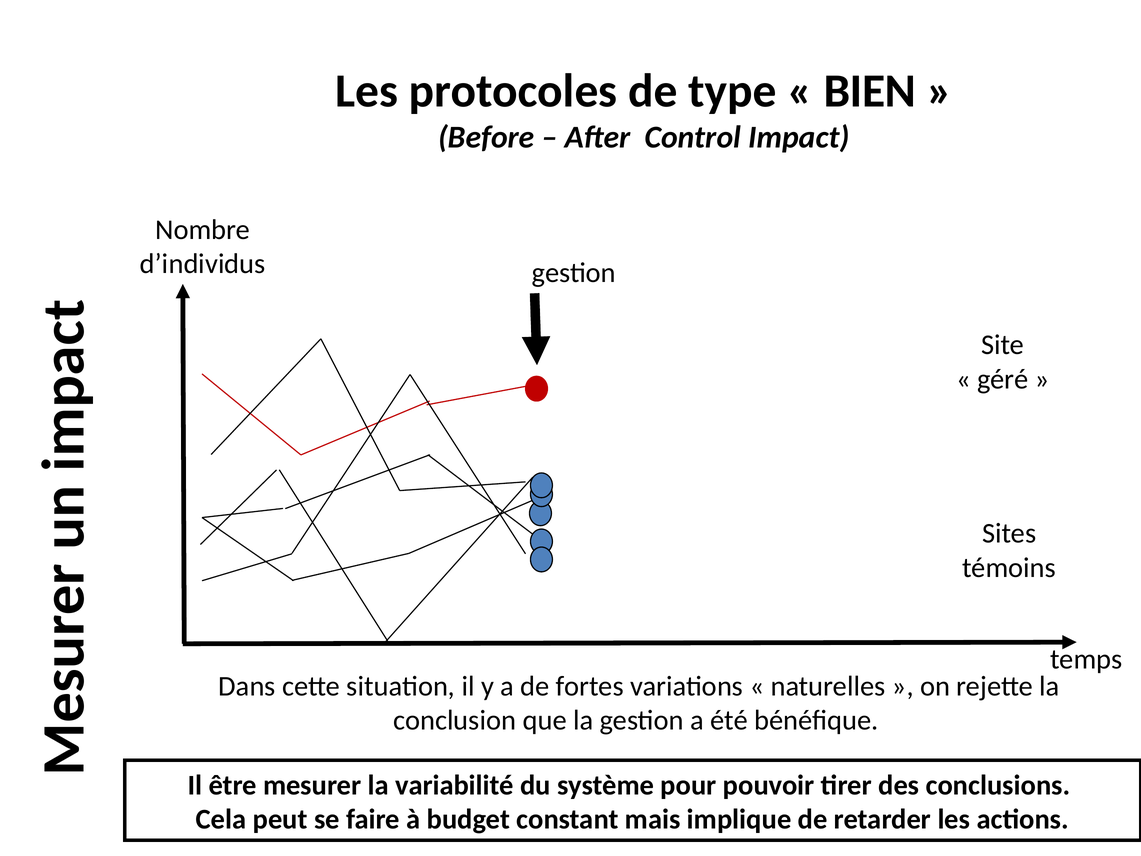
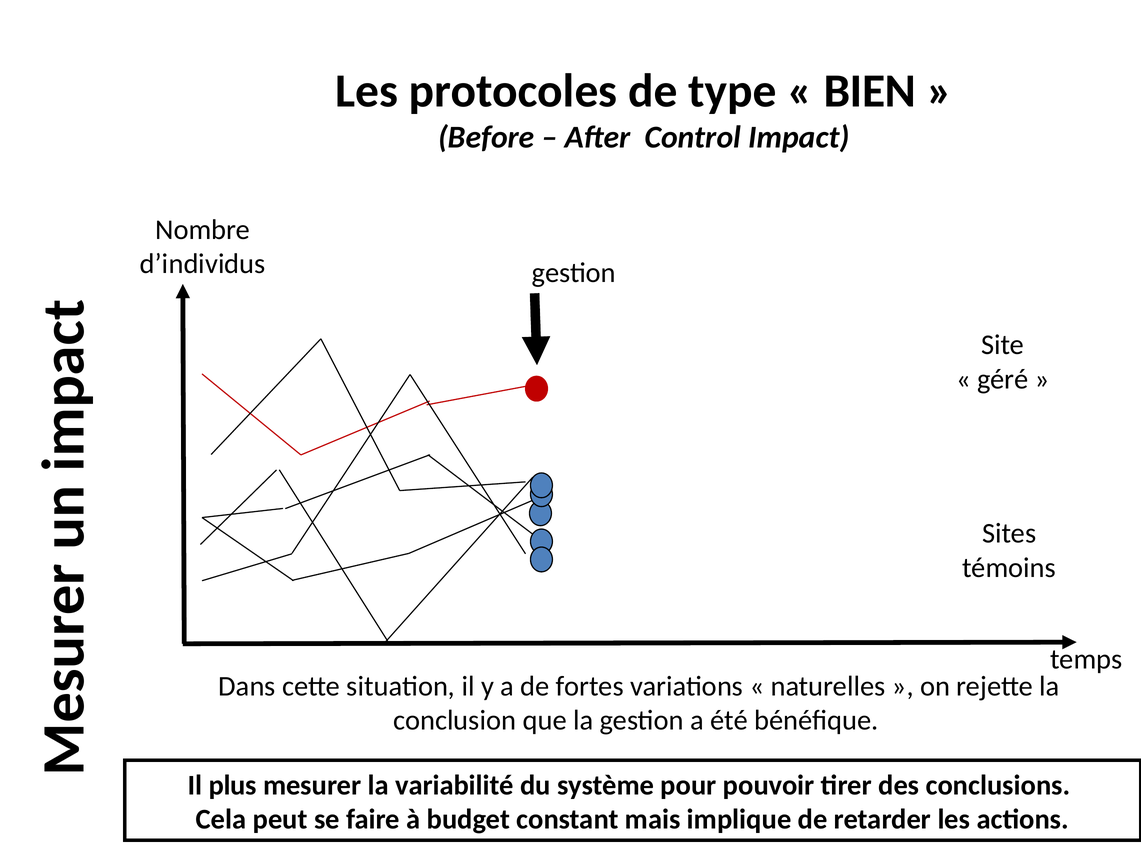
être: être -> plus
